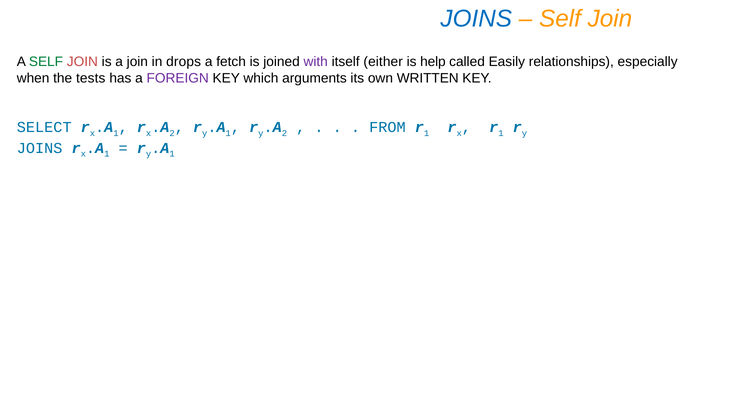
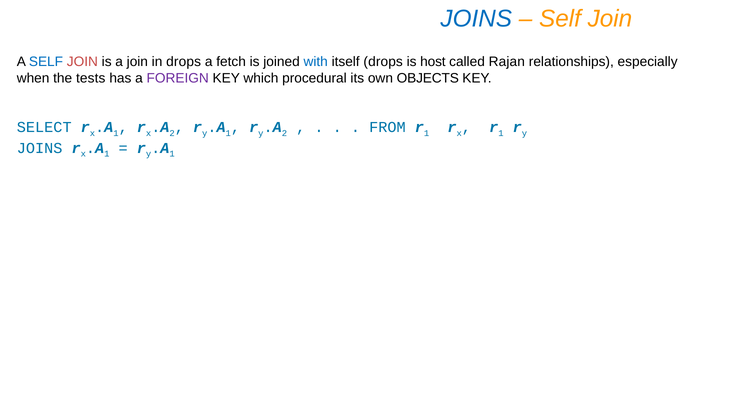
SELF at (46, 62) colour: green -> blue
with colour: purple -> blue
itself either: either -> drops
help: help -> host
Easily: Easily -> Rajan
arguments: arguments -> procedural
WRITTEN: WRITTEN -> OBJECTS
